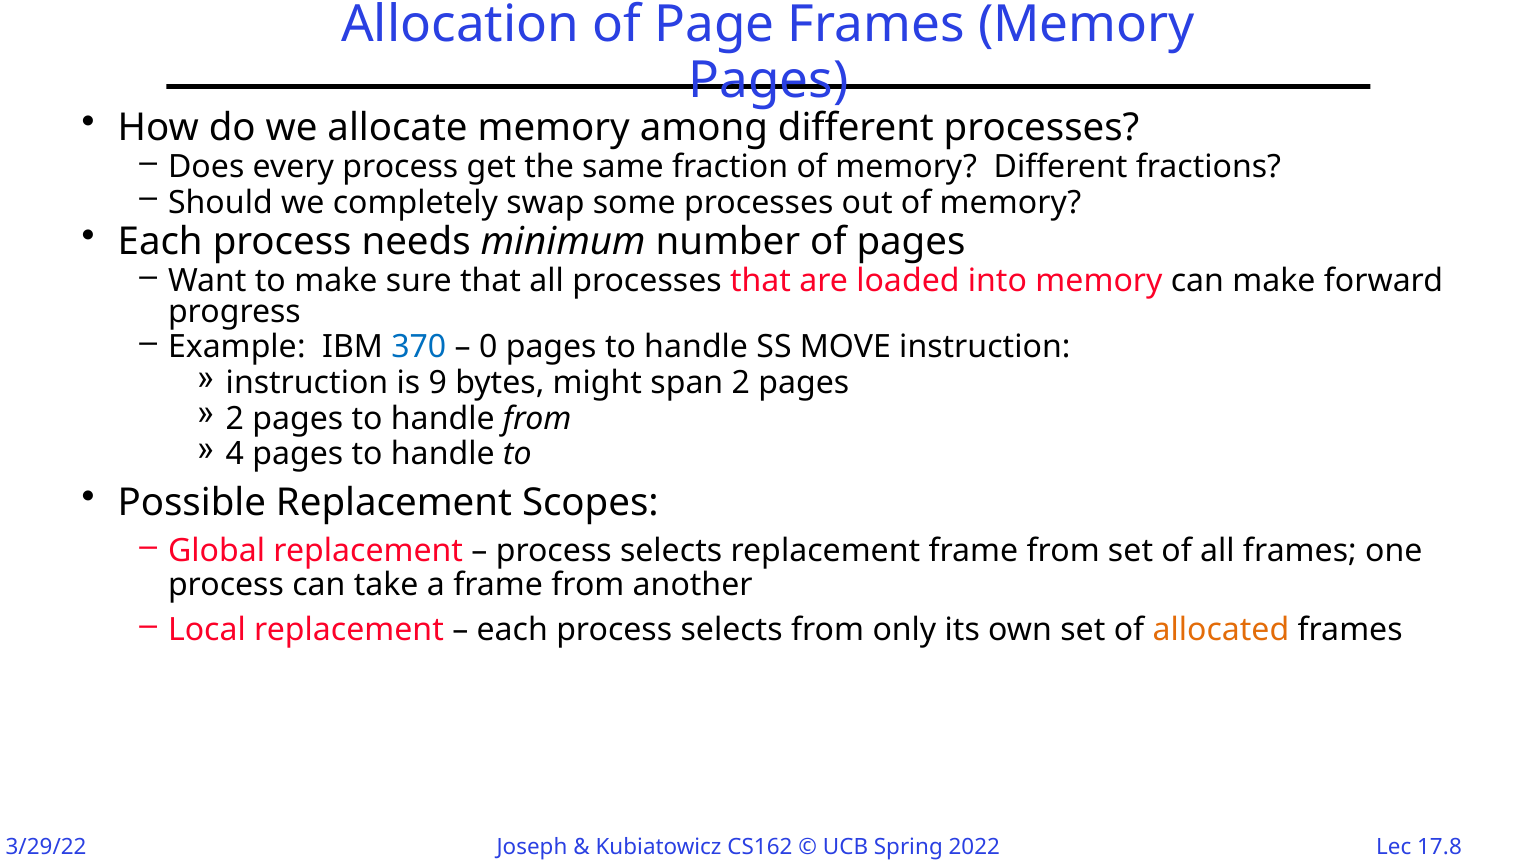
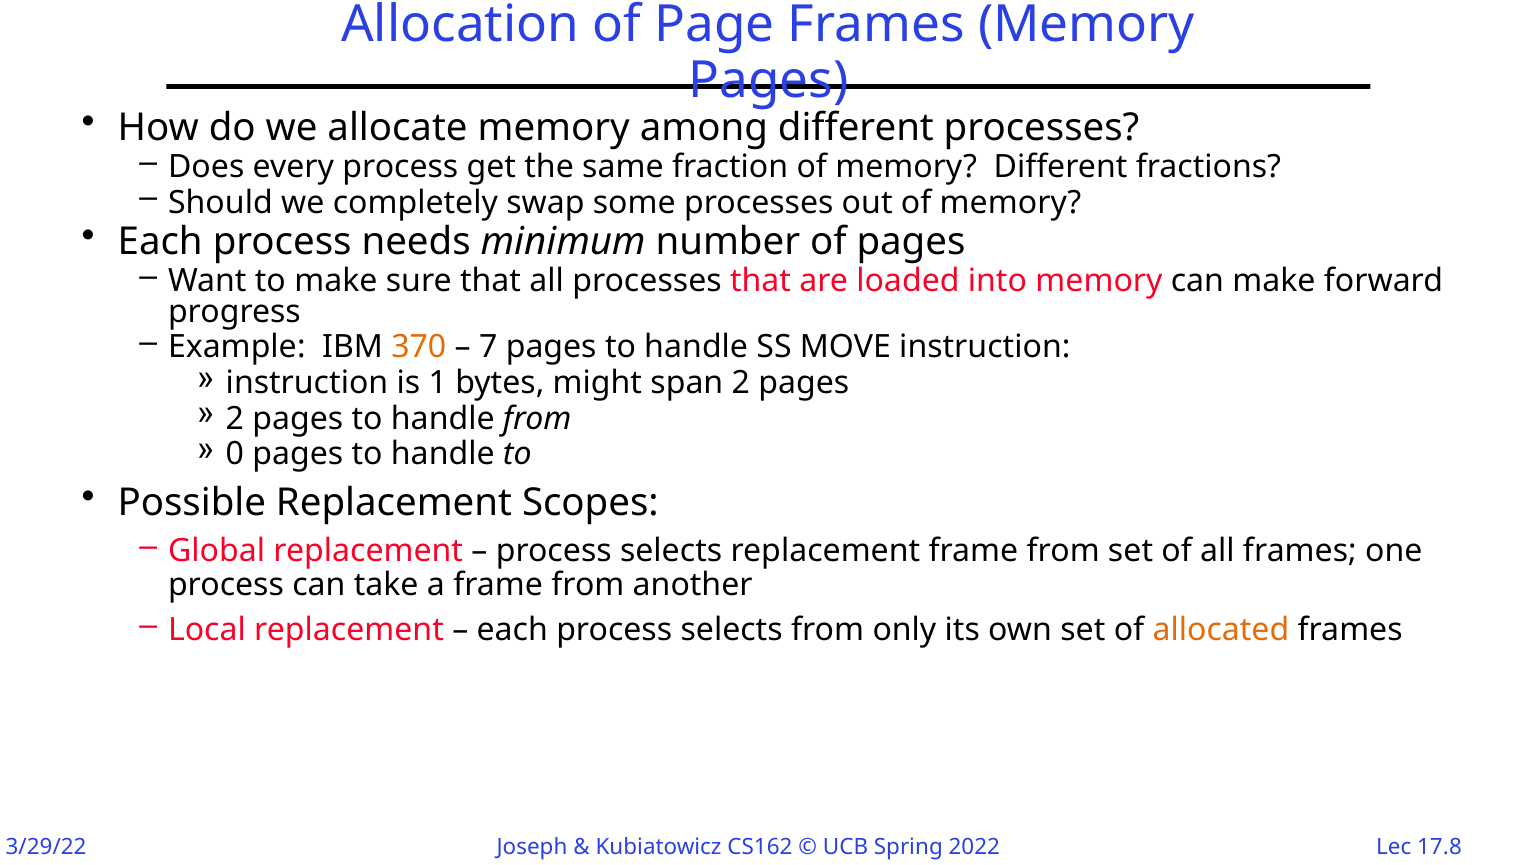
370 colour: blue -> orange
0: 0 -> 7
9: 9 -> 1
4: 4 -> 0
